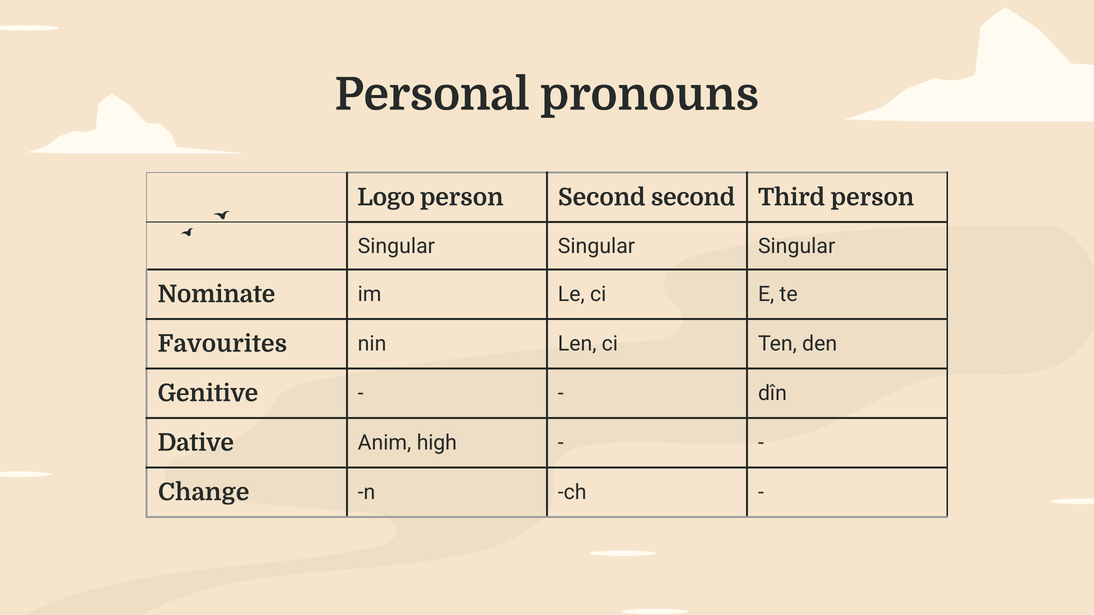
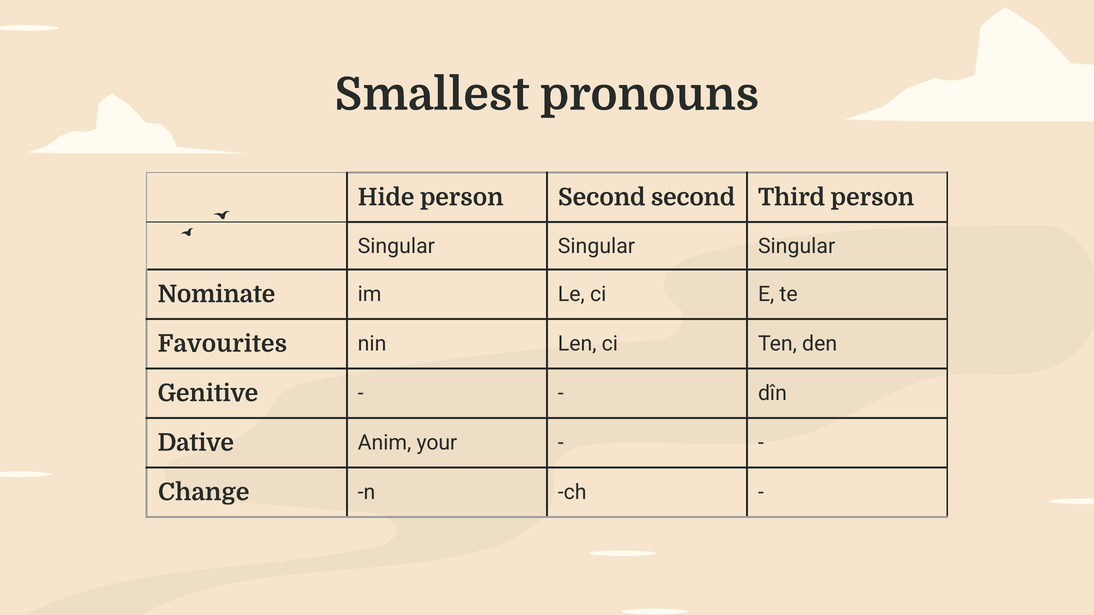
Personal: Personal -> Smallest
Logo: Logo -> Hide
high: high -> your
